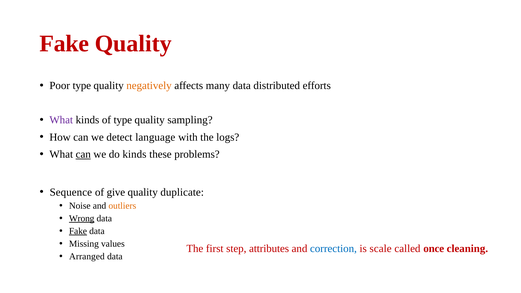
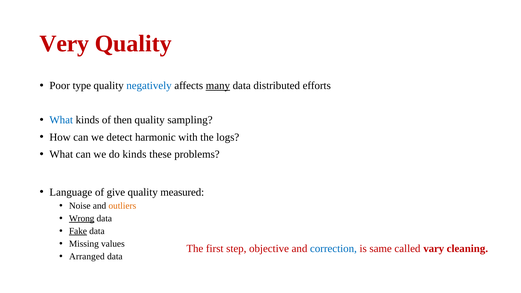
Fake at (64, 44): Fake -> Very
negatively colour: orange -> blue
many underline: none -> present
What at (61, 120) colour: purple -> blue
of type: type -> then
language: language -> harmonic
can at (83, 154) underline: present -> none
Sequence: Sequence -> Language
duplicate: duplicate -> measured
attributes: attributes -> objective
scale: scale -> same
once: once -> vary
